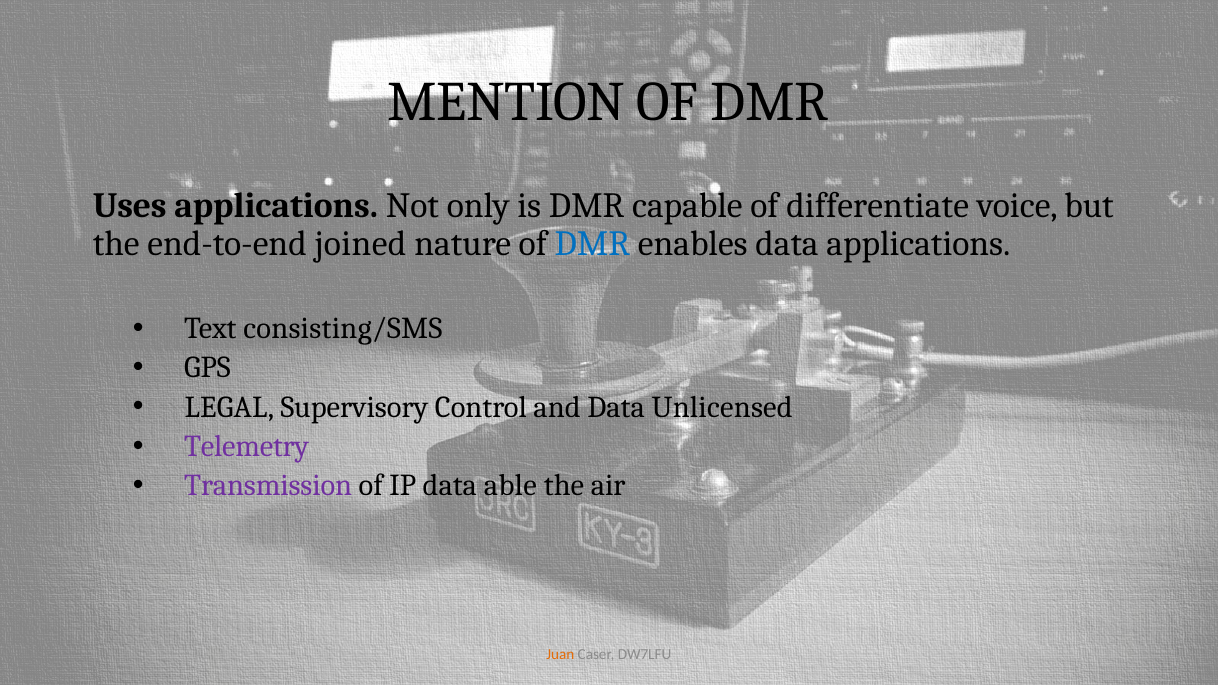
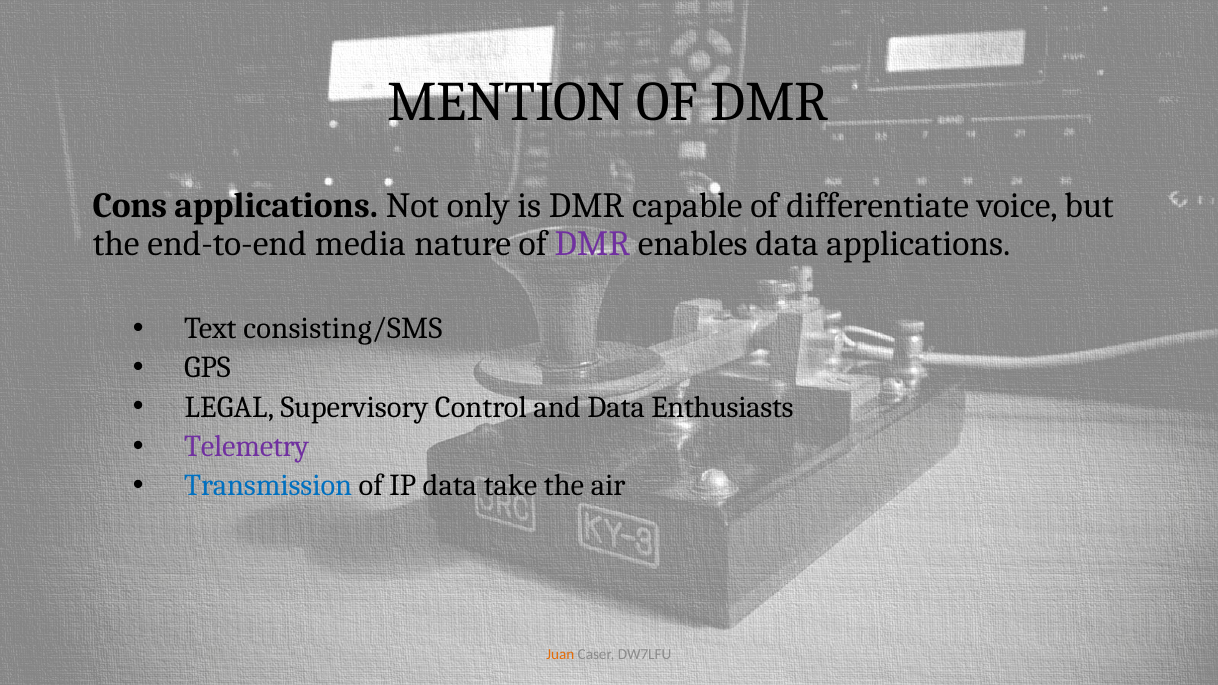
Uses: Uses -> Cons
joined: joined -> media
DMR at (592, 244) colour: blue -> purple
Unlicensed: Unlicensed -> Enthusiasts
Transmission colour: purple -> blue
able: able -> take
